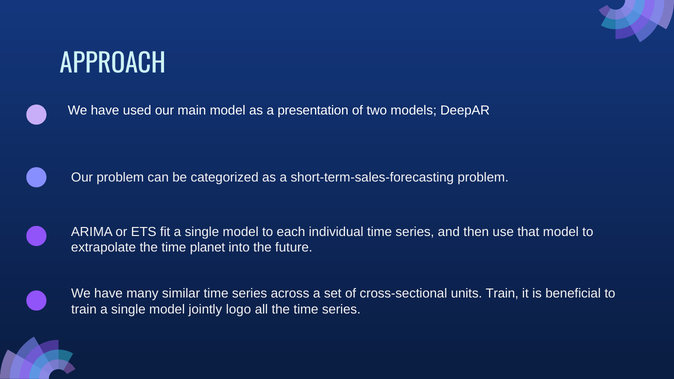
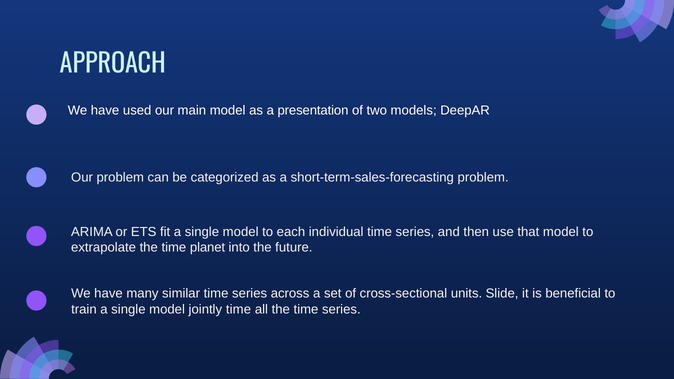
units Train: Train -> Slide
jointly logo: logo -> time
